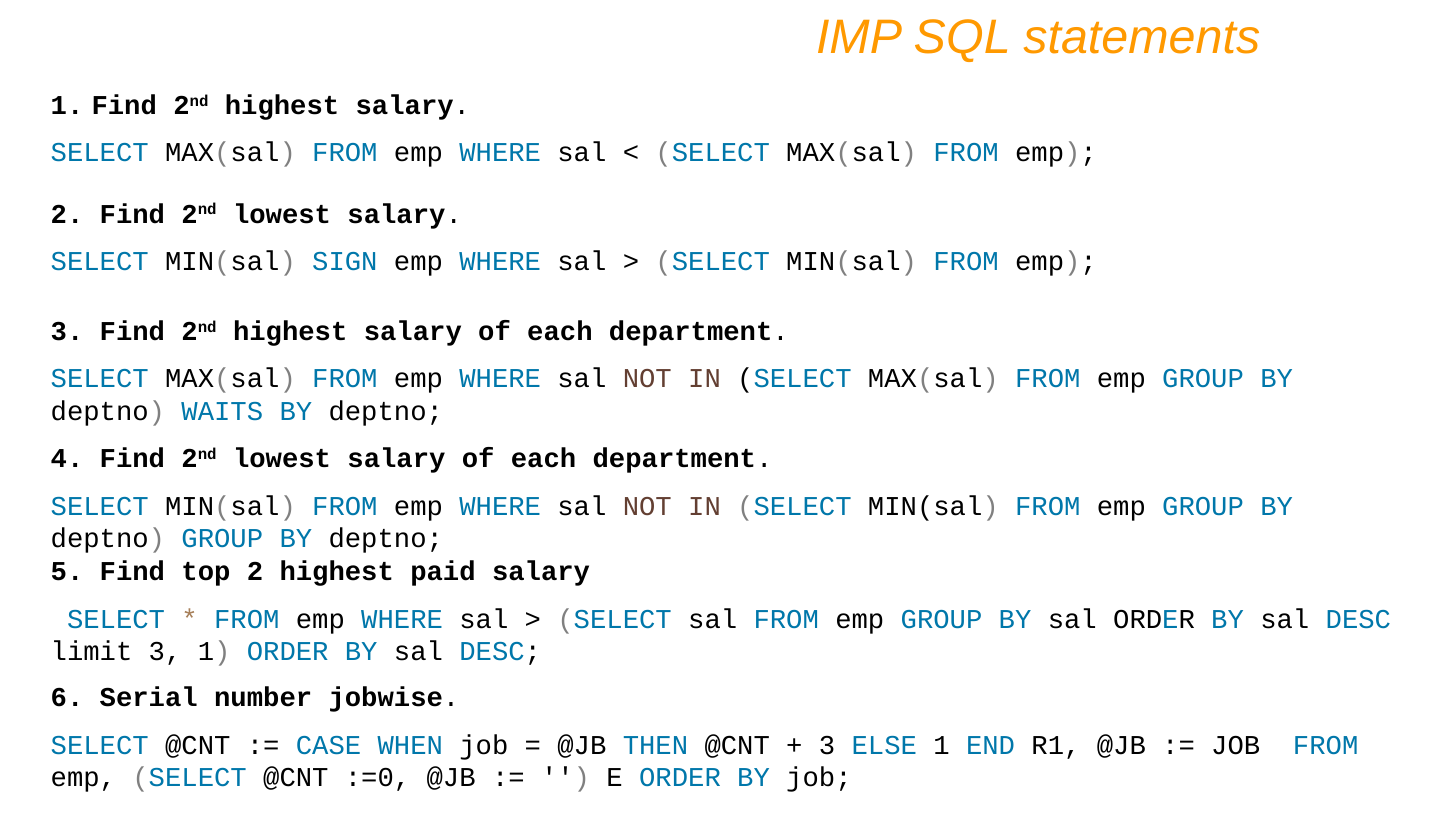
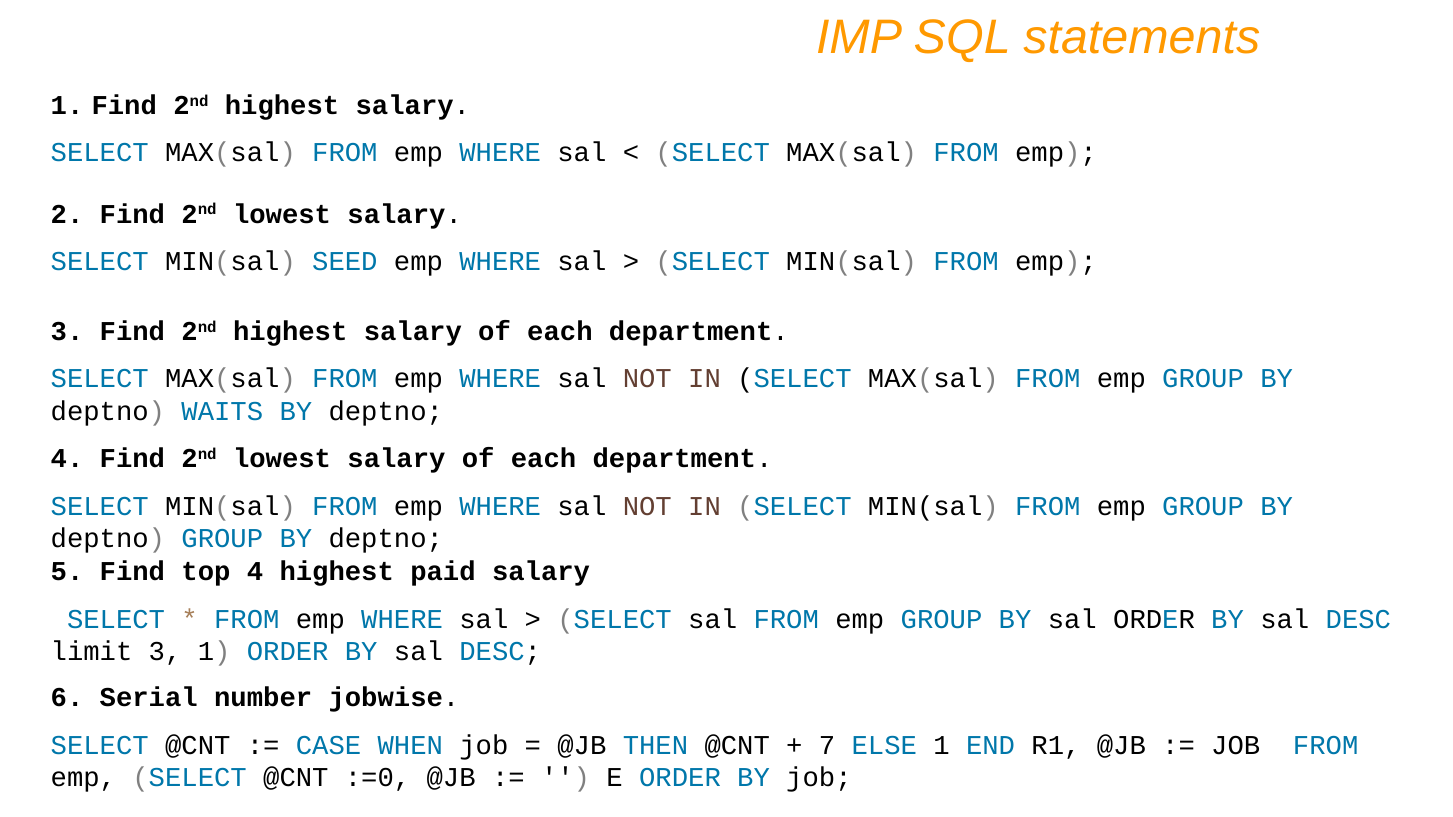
SIGN: SIGN -> SEED
top 2: 2 -> 4
3 at (827, 745): 3 -> 7
